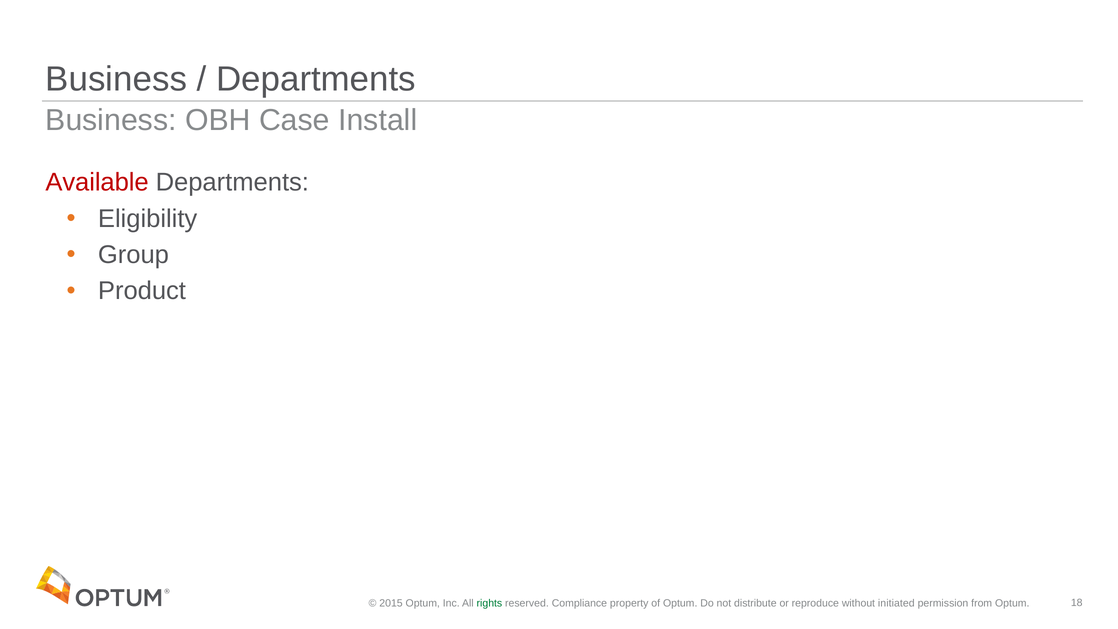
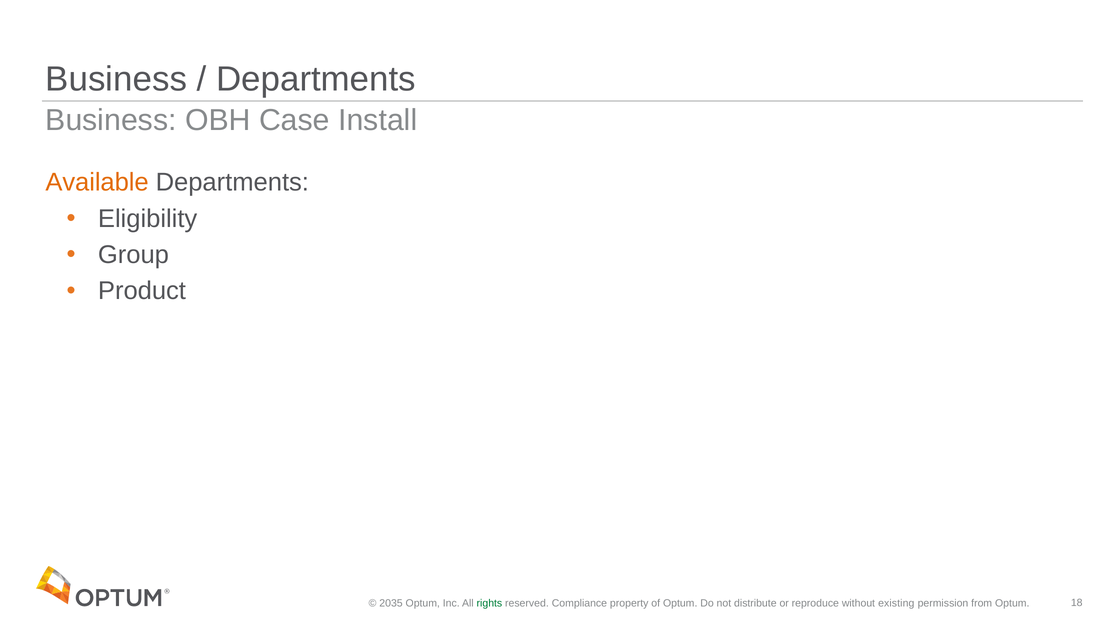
Available colour: red -> orange
2015: 2015 -> 2035
initiated: initiated -> existing
